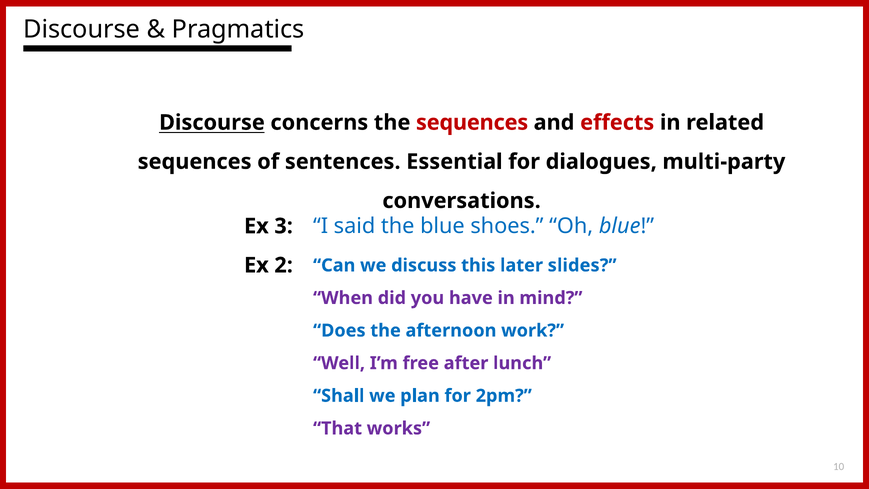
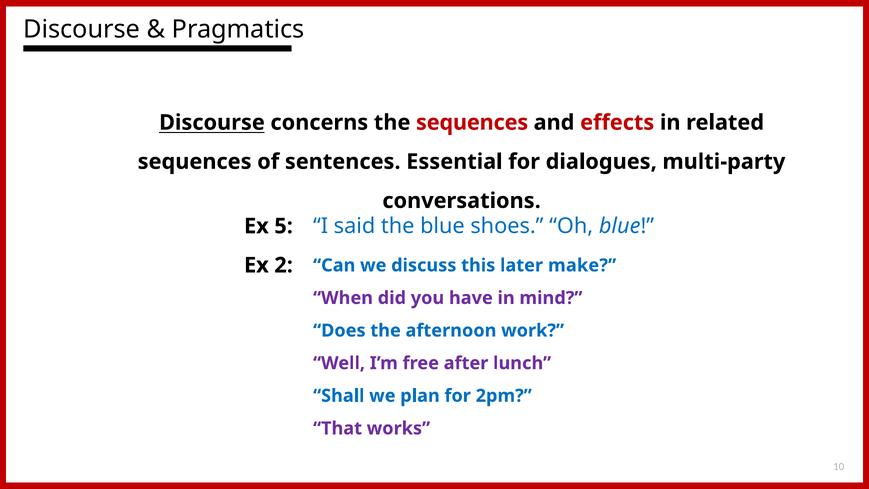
3: 3 -> 5
slides: slides -> make
